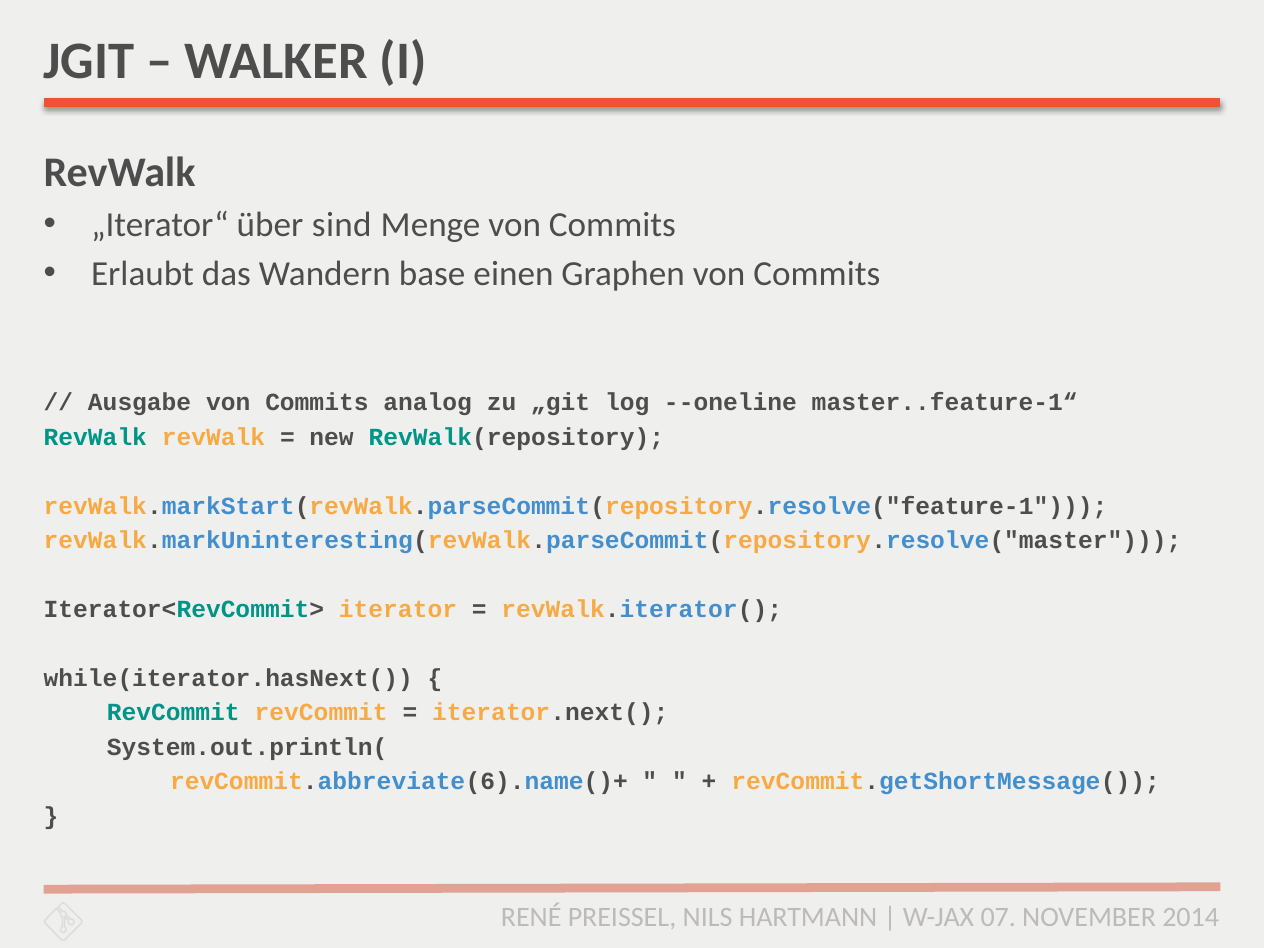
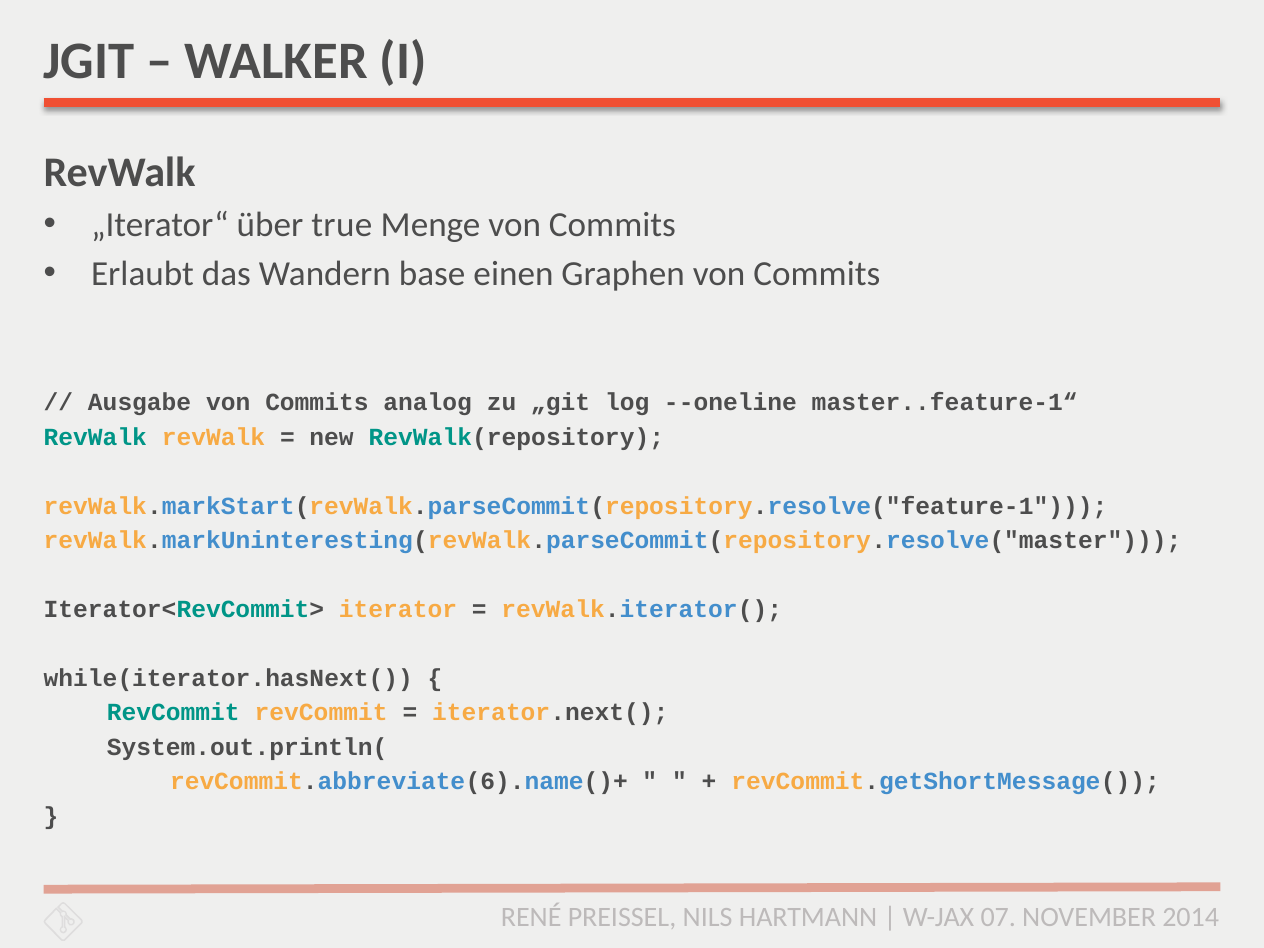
sind: sind -> true
